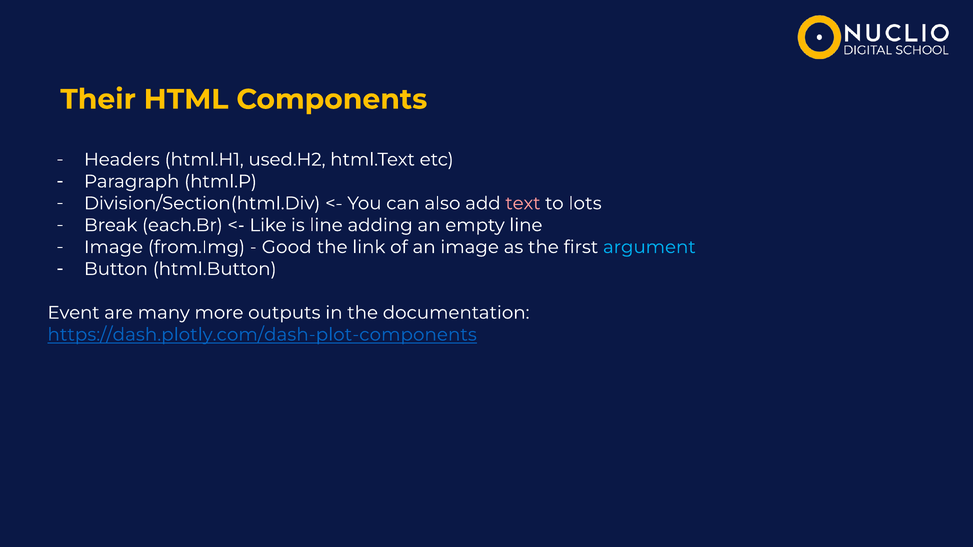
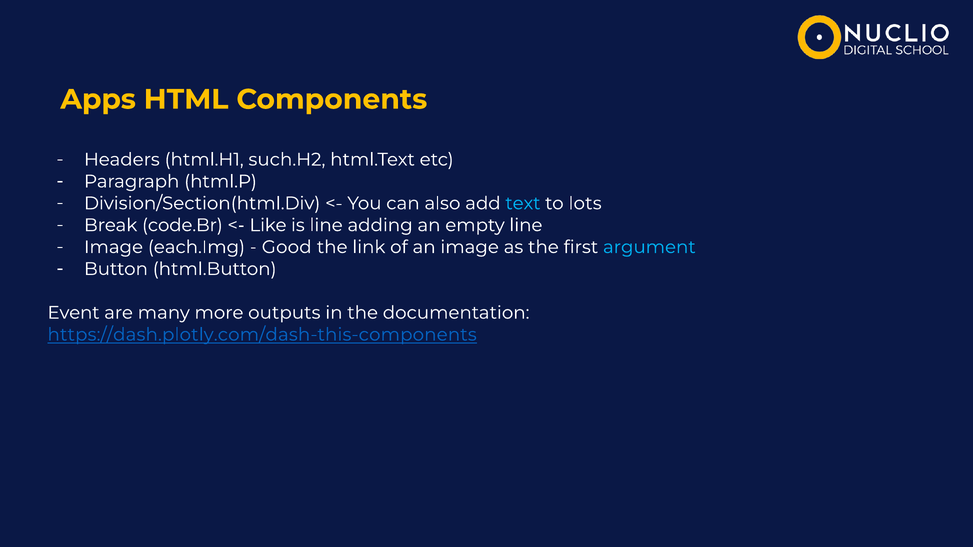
Their: Their -> Apps
used.H2: used.H2 -> such.H2
text colour: pink -> light blue
each.Br: each.Br -> code.Br
from.Img: from.Img -> each.Img
https://dash.plotly.com/dash-plot-components: https://dash.plotly.com/dash-plot-components -> https://dash.plotly.com/dash-this-components
